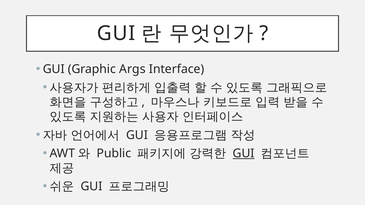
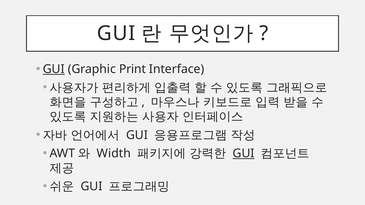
GUI at (54, 69) underline: none -> present
Args: Args -> Print
Public: Public -> Width
